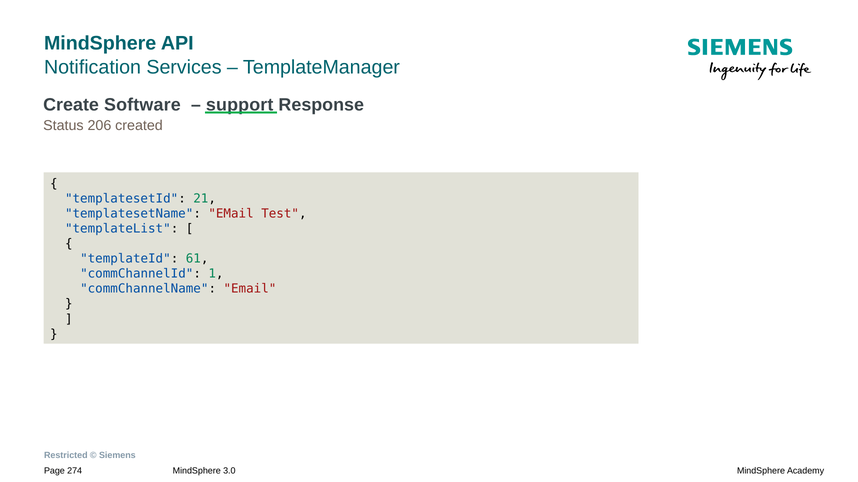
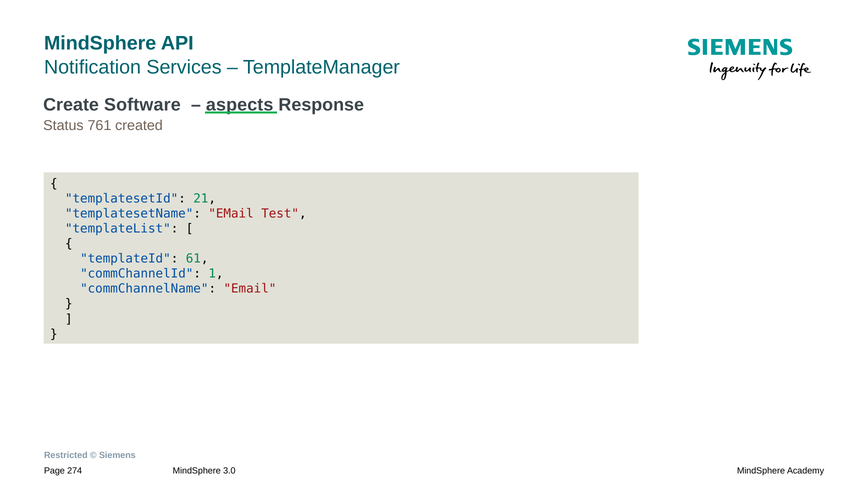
support: support -> aspects
206: 206 -> 761
